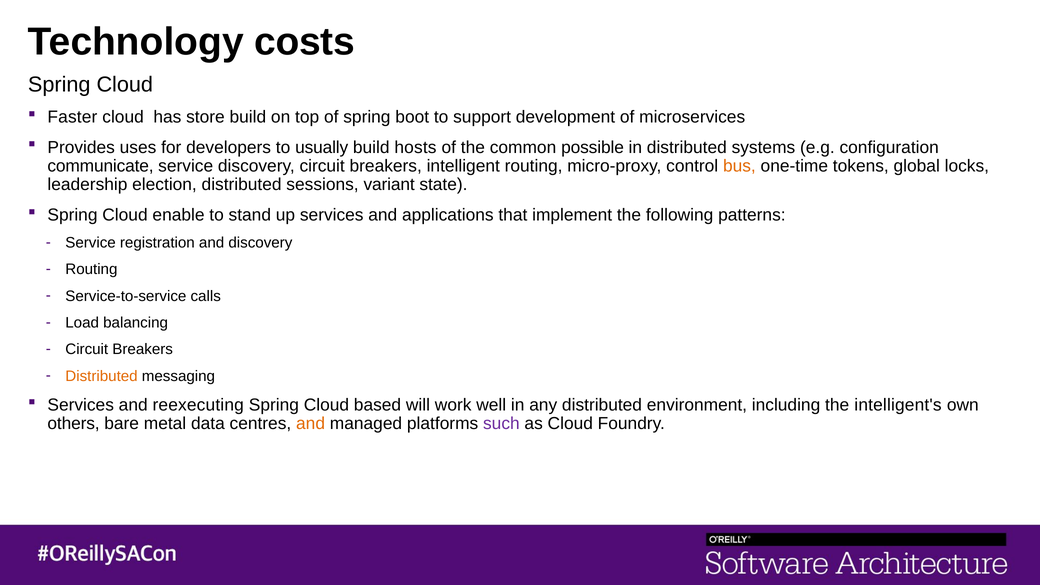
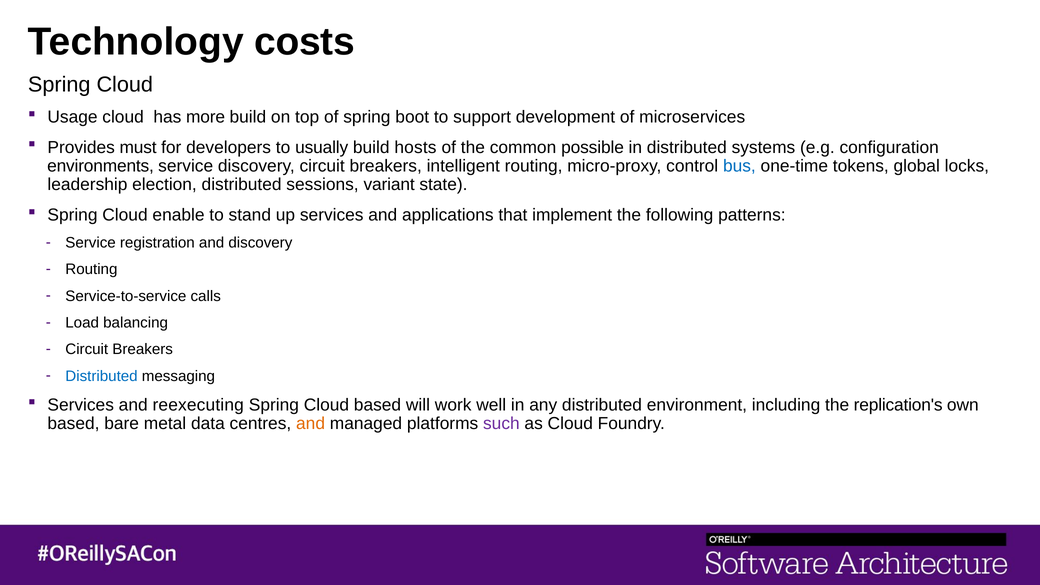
Faster: Faster -> Usage
store: store -> more
uses: uses -> must
communicate: communicate -> environments
bus colour: orange -> blue
Distributed at (102, 376) colour: orange -> blue
intelligent's: intelligent's -> replication's
others at (74, 424): others -> based
